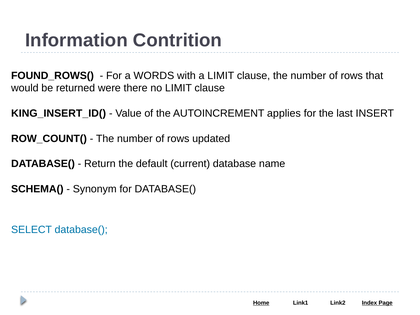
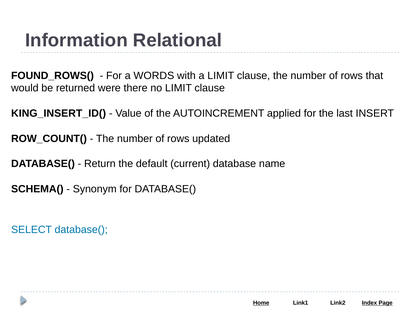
Contrition: Contrition -> Relational
applies: applies -> applied
